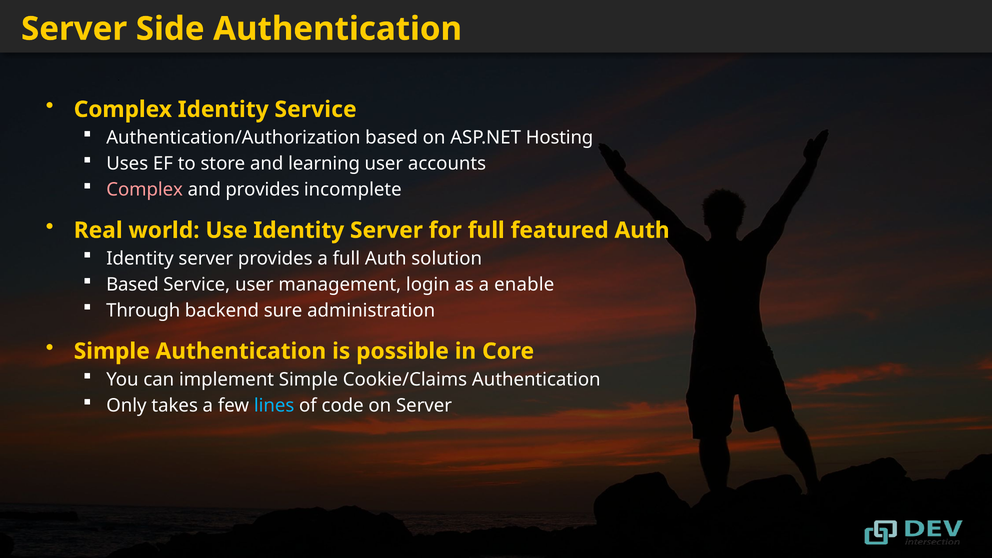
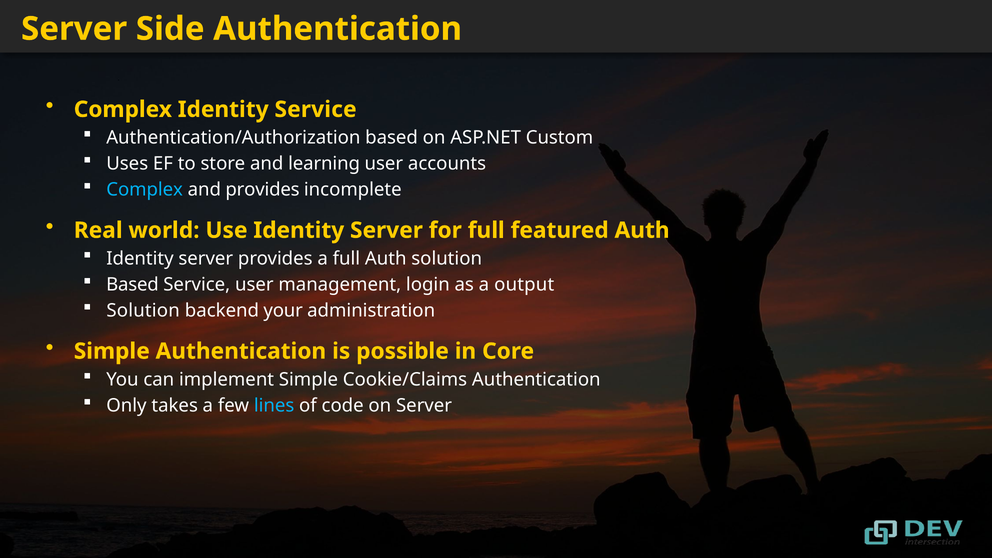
Hosting: Hosting -> Custom
Complex at (145, 190) colour: pink -> light blue
enable: enable -> output
Through at (143, 311): Through -> Solution
sure: sure -> your
